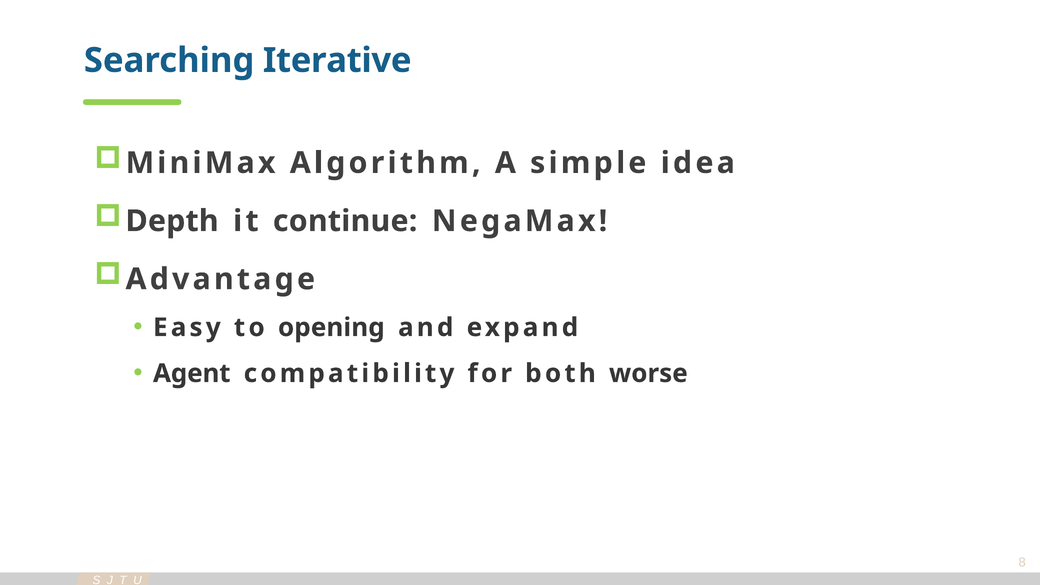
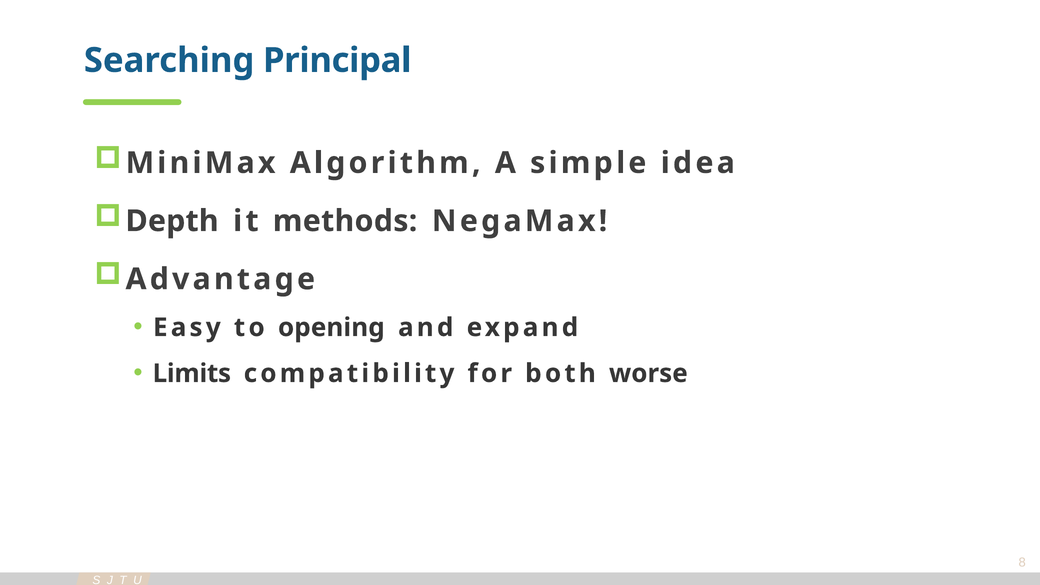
Iterative: Iterative -> Principal
continue: continue -> methods
Agent: Agent -> Limits
